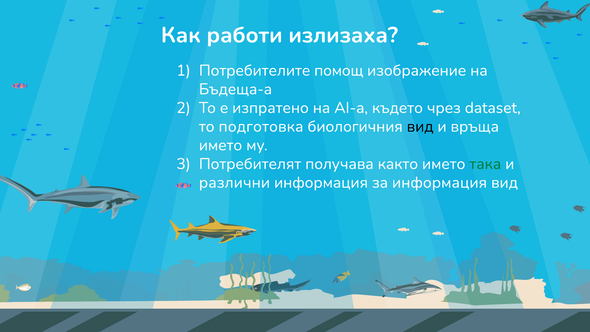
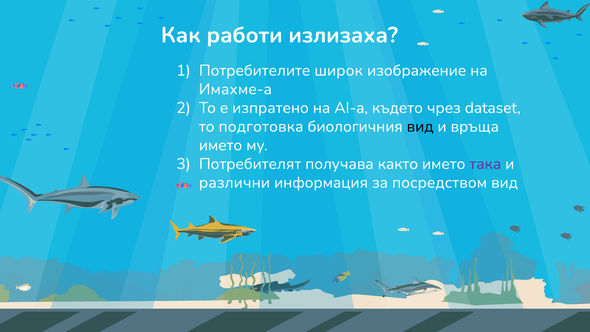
помощ: помощ -> широк
Бъдеща-a: Бъдеща-a -> Имахме-a
така colour: green -> purple
за информация: информация -> посредством
